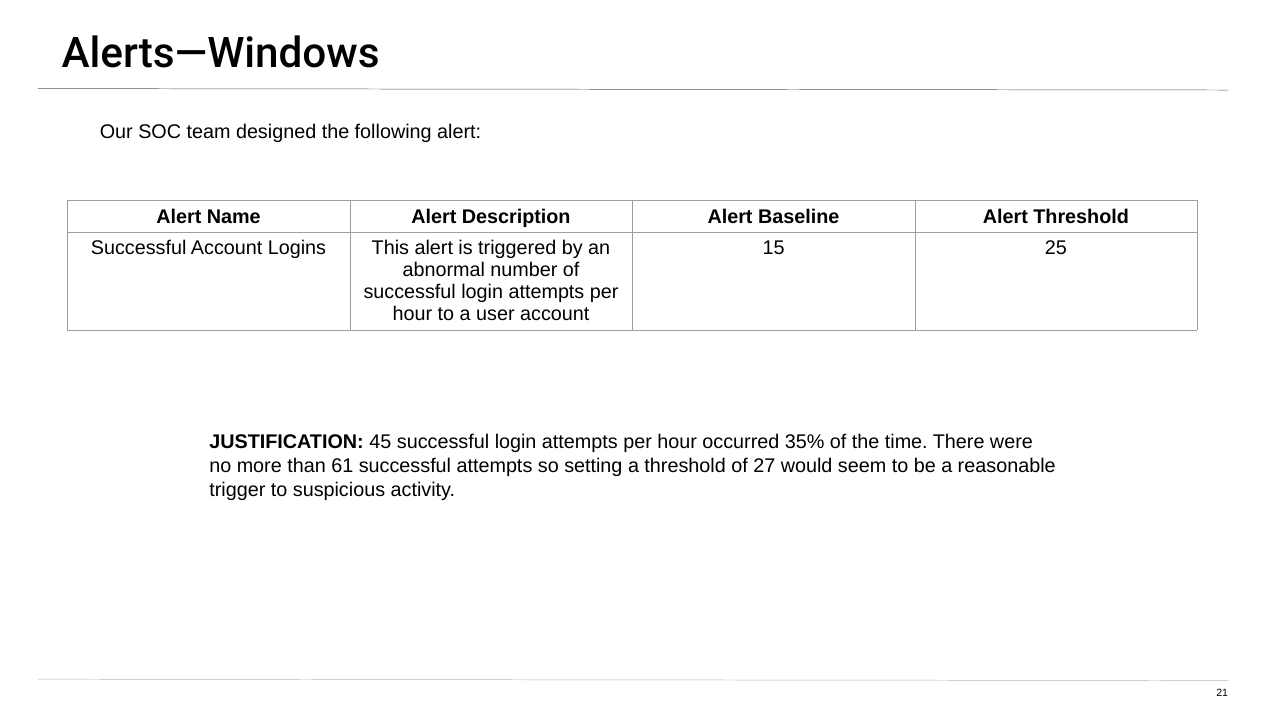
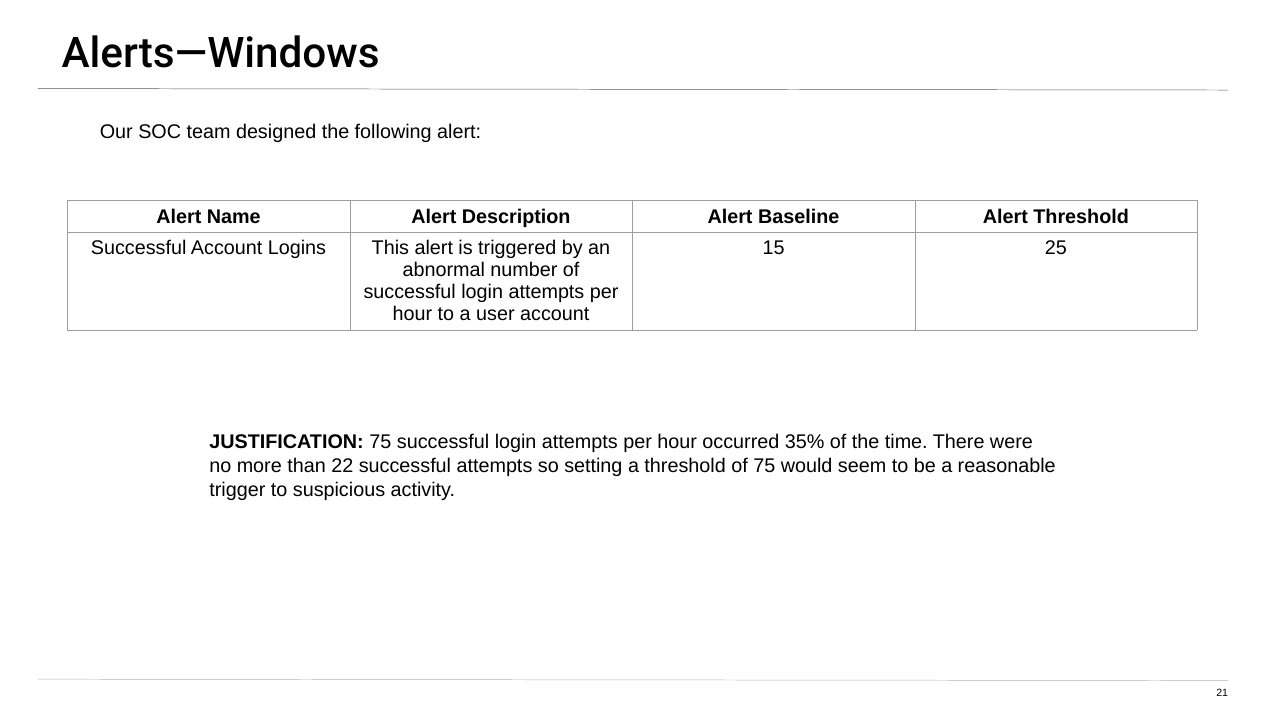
JUSTIFICATION 45: 45 -> 75
61: 61 -> 22
of 27: 27 -> 75
